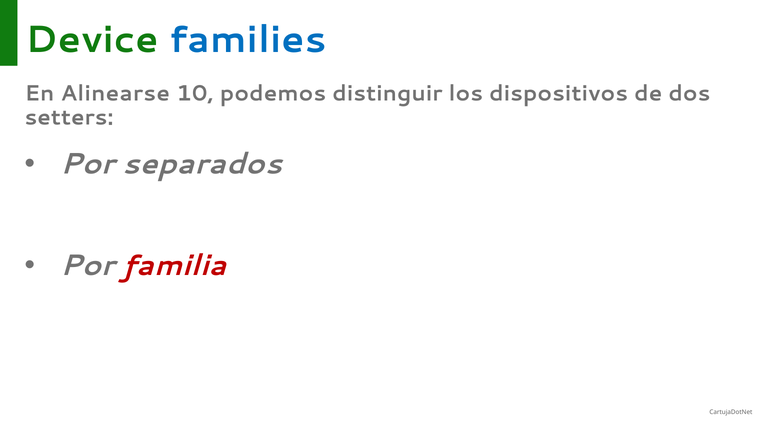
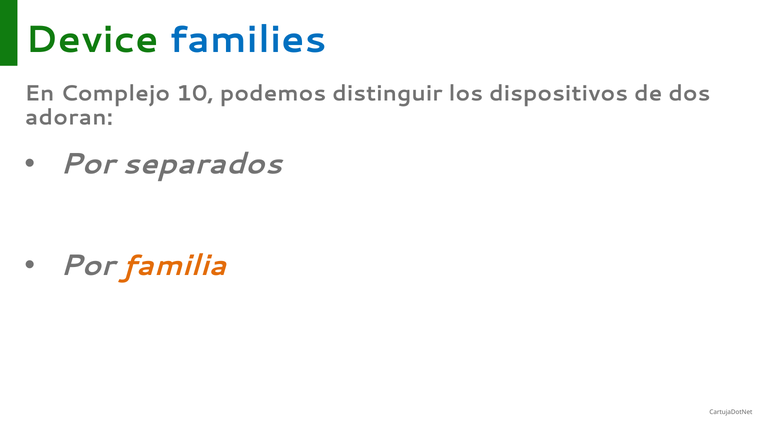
Alinearse: Alinearse -> Complejo
setters: setters -> adoran
familia colour: red -> orange
